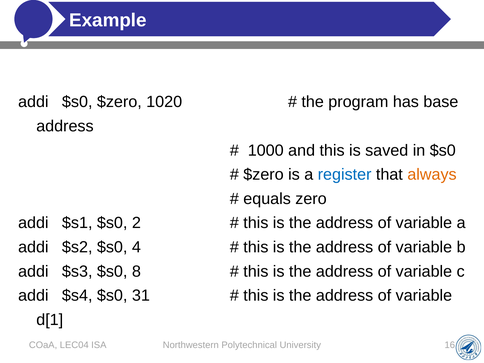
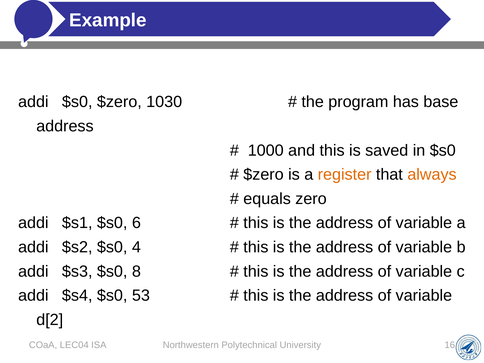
1020: 1020 -> 1030
register colour: blue -> orange
2: 2 -> 6
31: 31 -> 53
d[1: d[1 -> d[2
